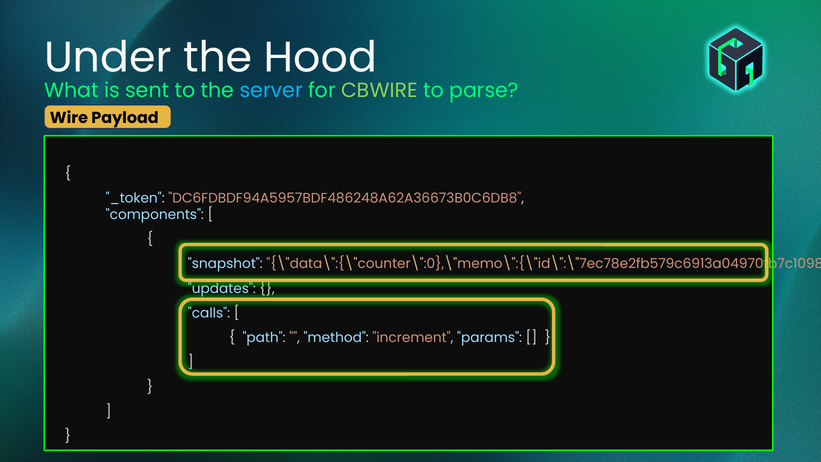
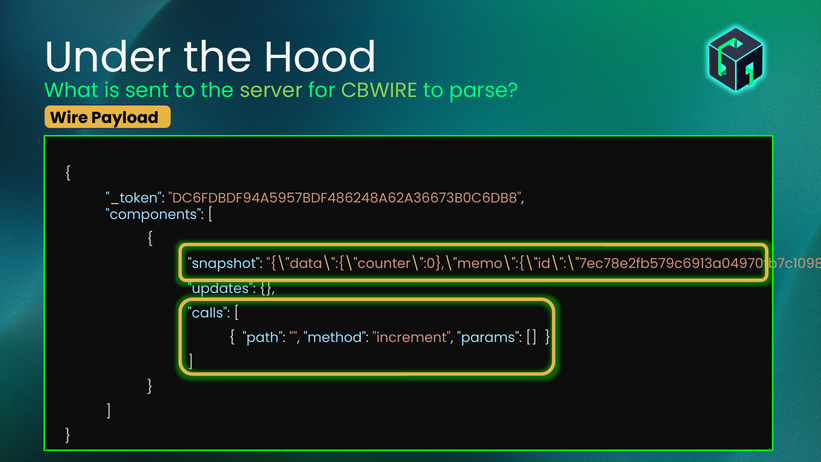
server colour: light blue -> light green
